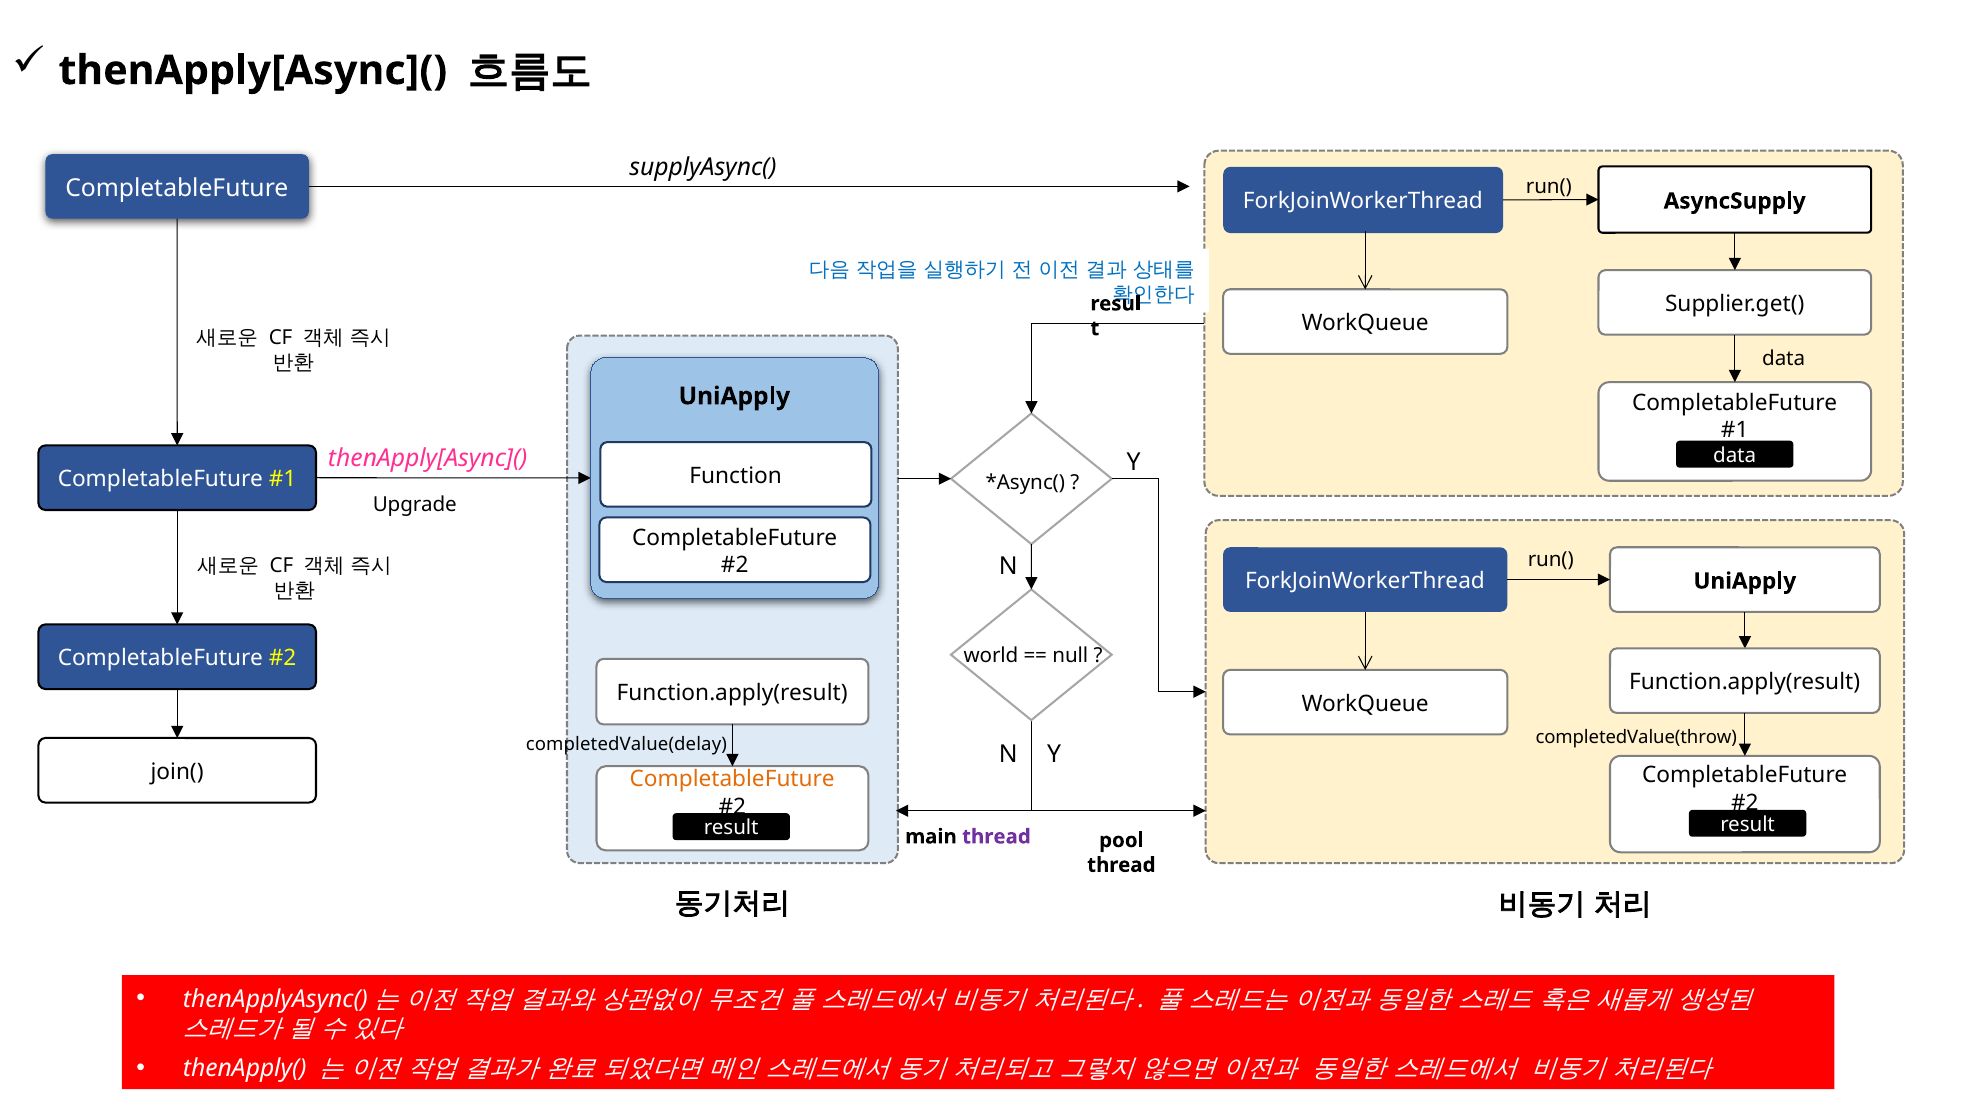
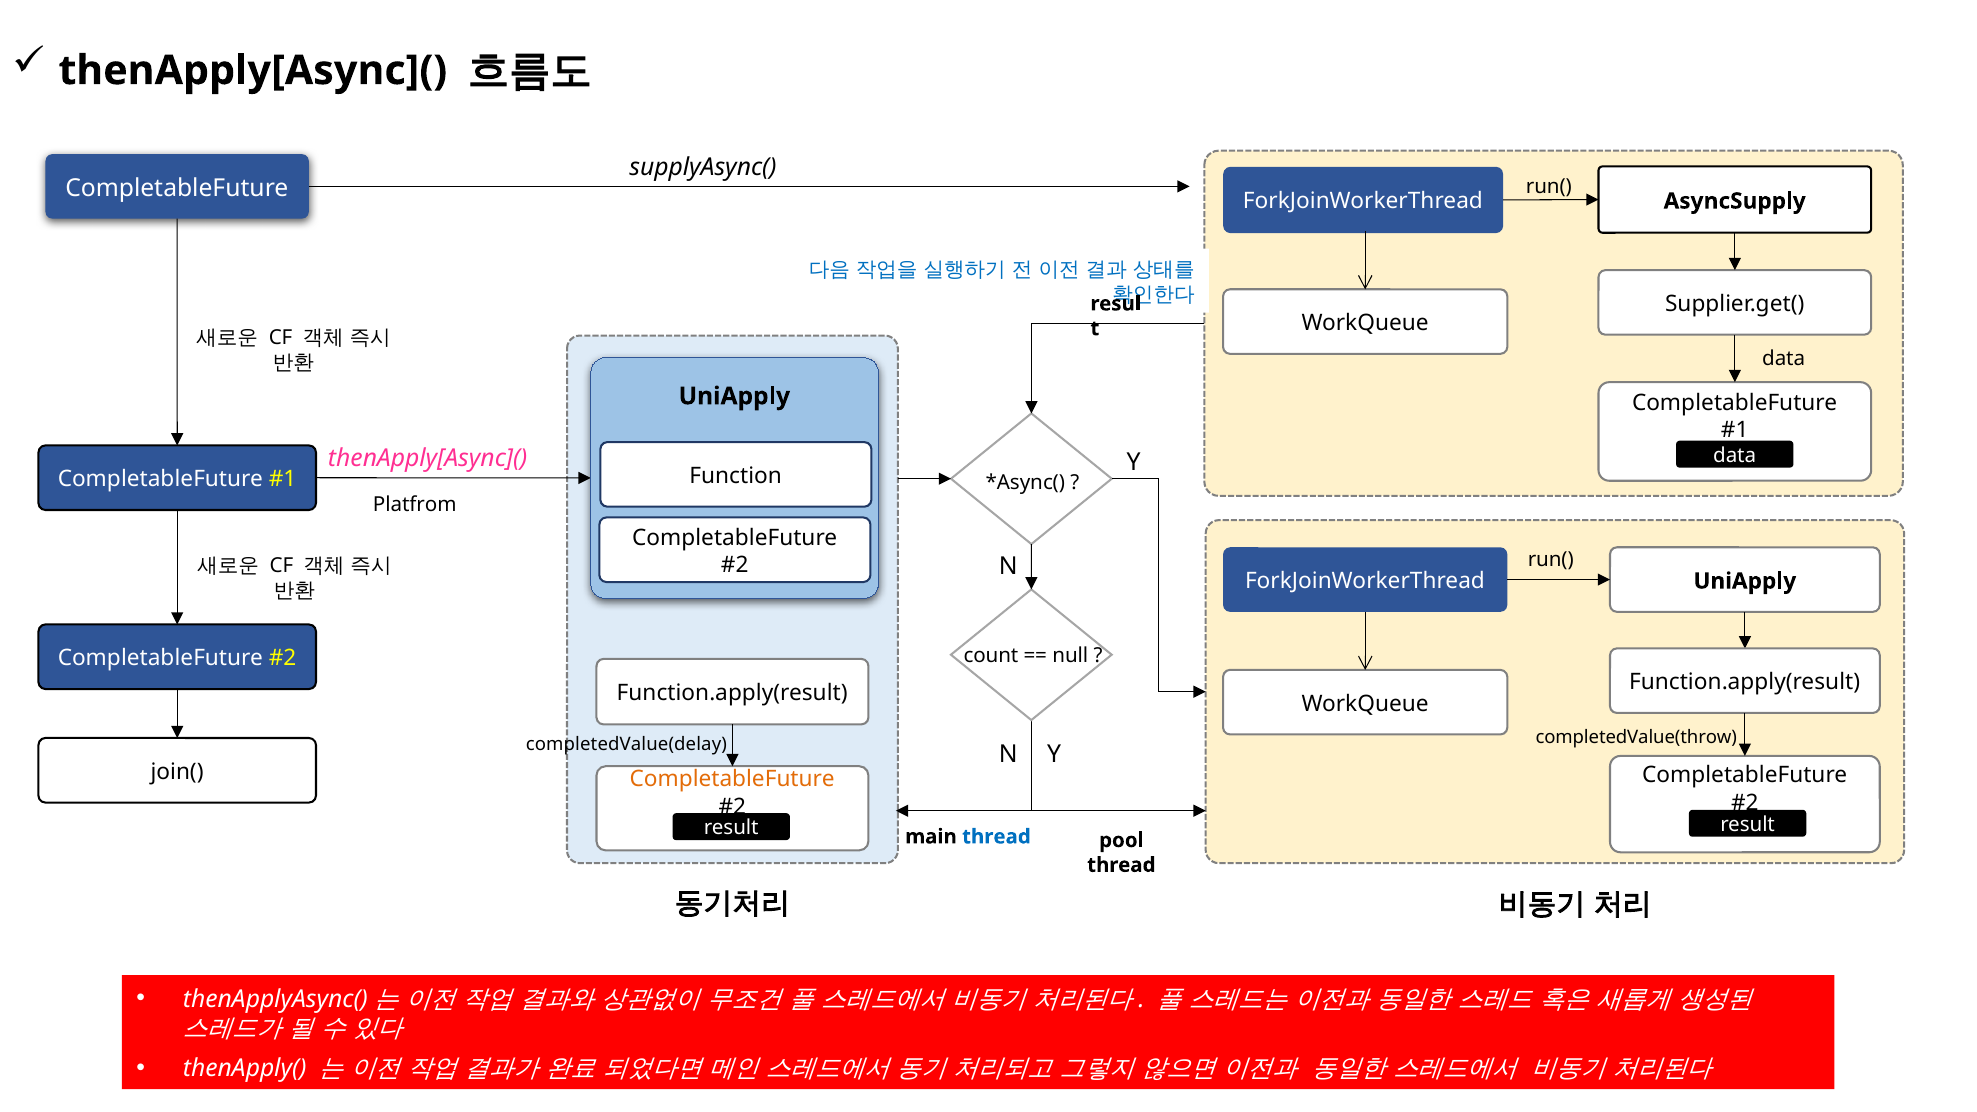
Upgrade: Upgrade -> Platfrom
world: world -> count
thread at (996, 837) colour: purple -> blue
